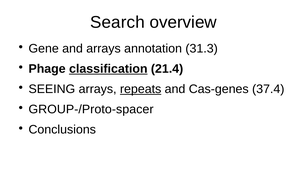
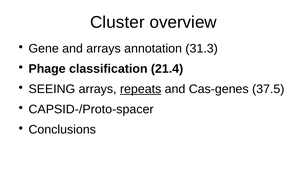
Search: Search -> Cluster
classification underline: present -> none
37.4: 37.4 -> 37.5
GROUP-/Proto-spacer: GROUP-/Proto-spacer -> CAPSID-/Proto-spacer
